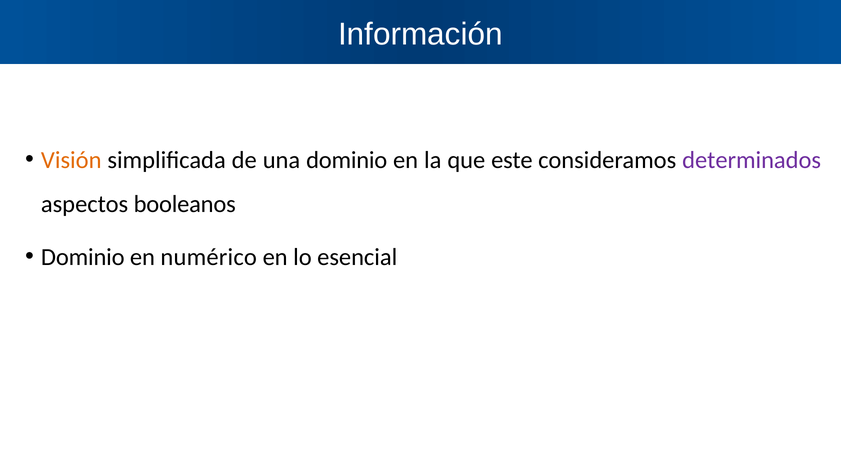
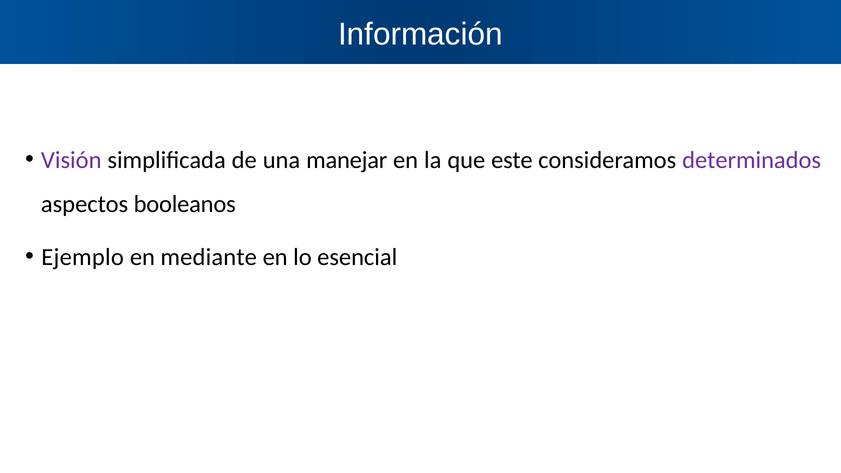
Visión colour: orange -> purple
una dominio: dominio -> manejar
Dominio at (83, 257): Dominio -> Ejemplo
numérico: numérico -> mediante
